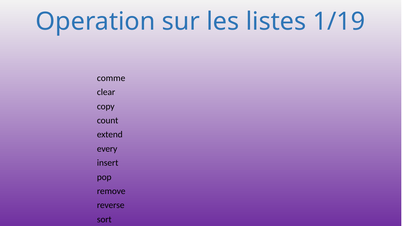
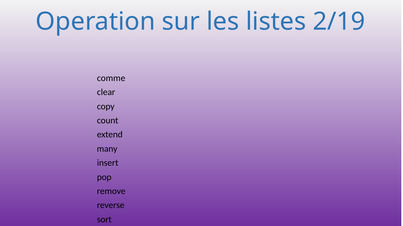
1/19: 1/19 -> 2/19
every: every -> many
